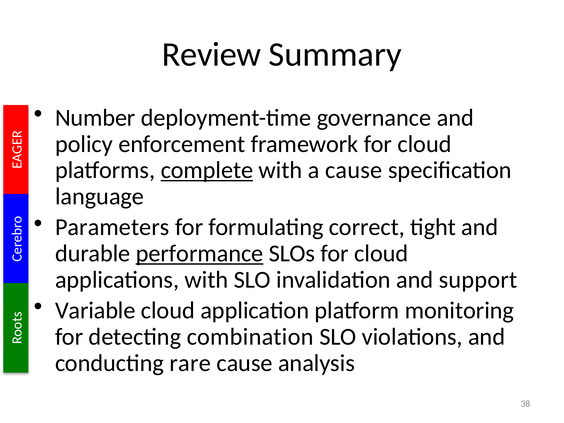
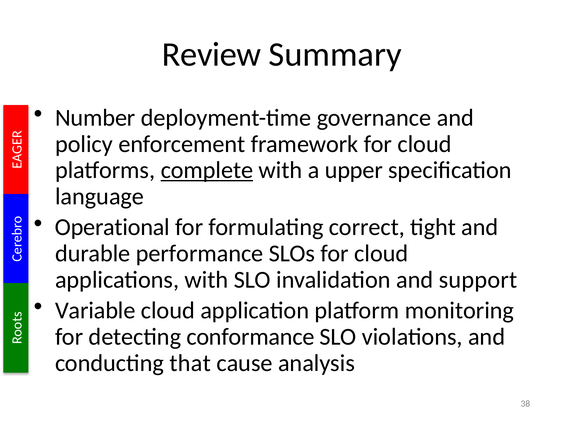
a cause: cause -> upper
Parameters: Parameters -> Operational
performance underline: present -> none
combination: combination -> conformance
rare: rare -> that
